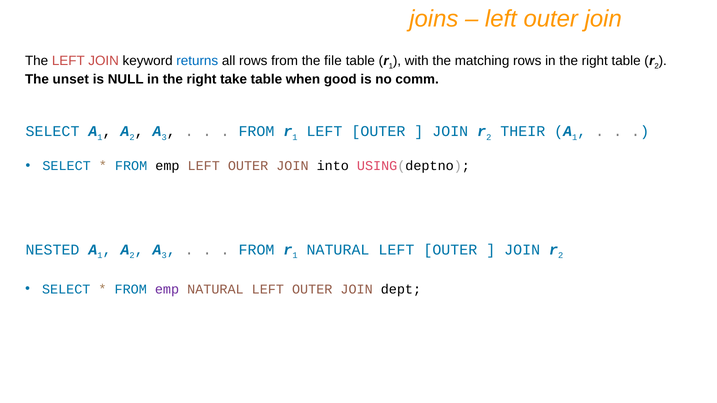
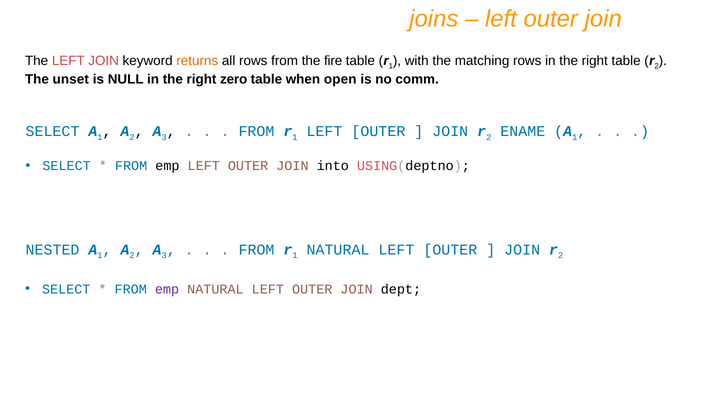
returns colour: blue -> orange
file: file -> fire
take: take -> zero
good: good -> open
THEIR: THEIR -> ENAME
